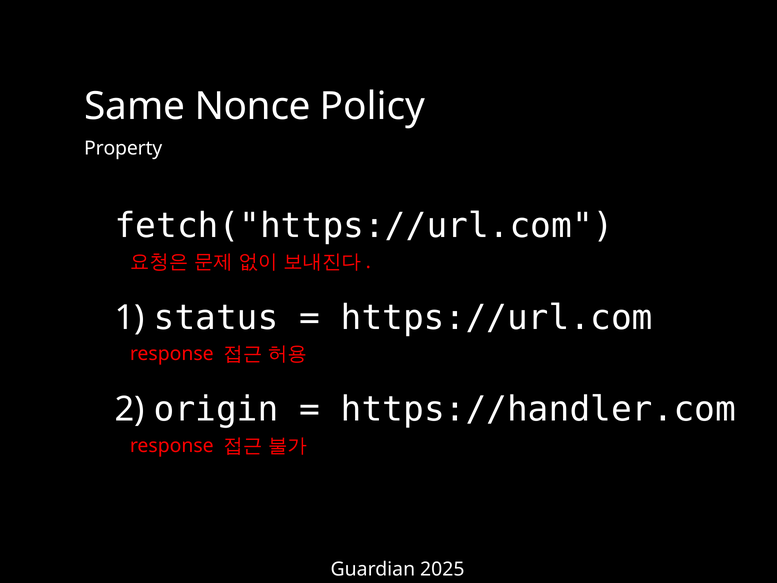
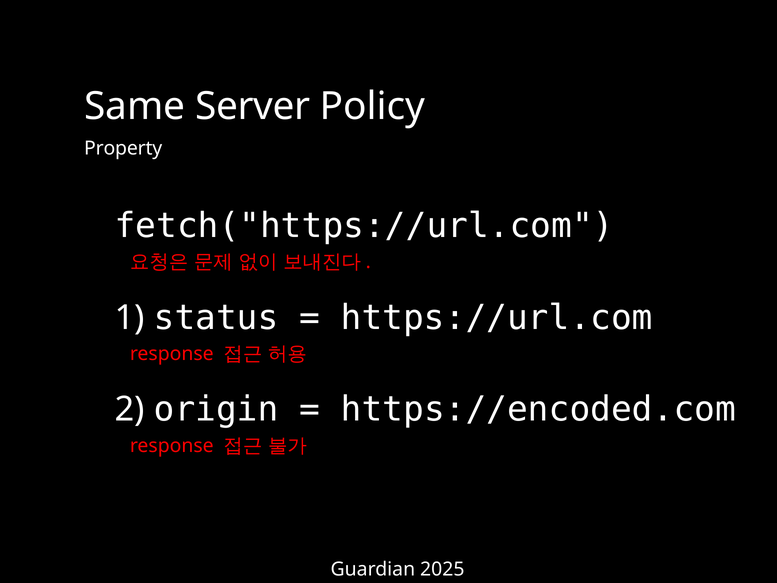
Nonce: Nonce -> Server
https://handler.com: https://handler.com -> https://encoded.com
